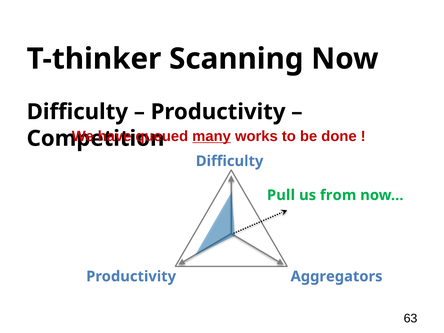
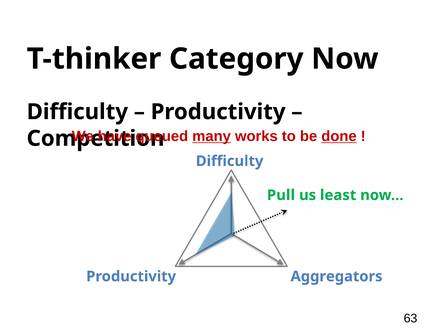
Scanning: Scanning -> Category
done underline: none -> present
from: from -> least
